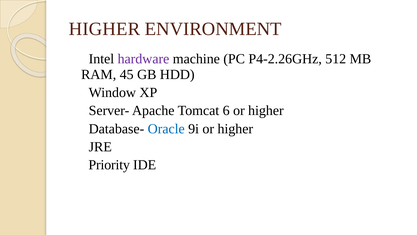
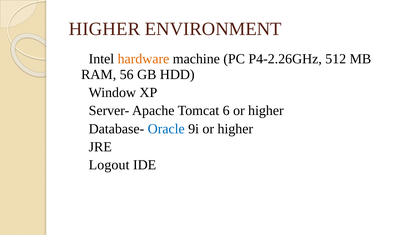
hardware colour: purple -> orange
45: 45 -> 56
Priority: Priority -> Logout
